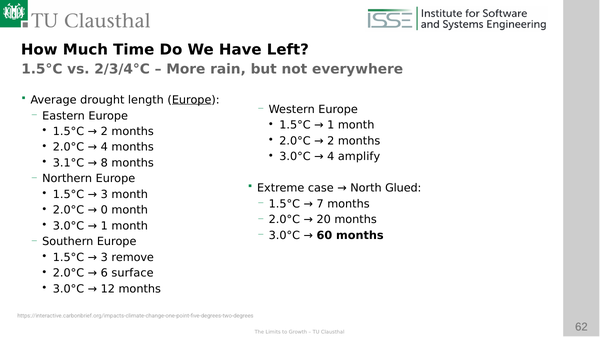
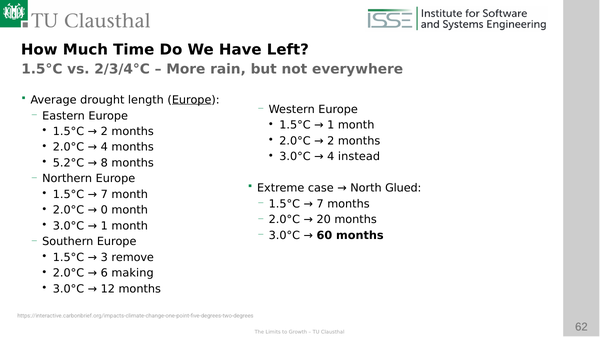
amplify: amplify -> instead
3.1°C: 3.1°C -> 5.2°C
3 at (104, 195): 3 -> 7
surface: surface -> making
